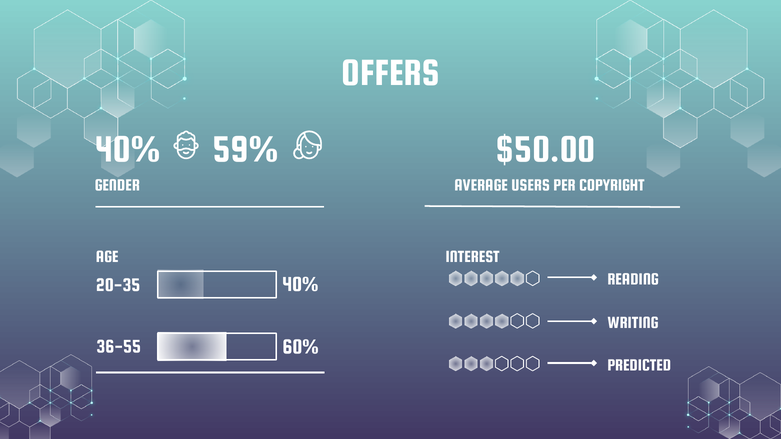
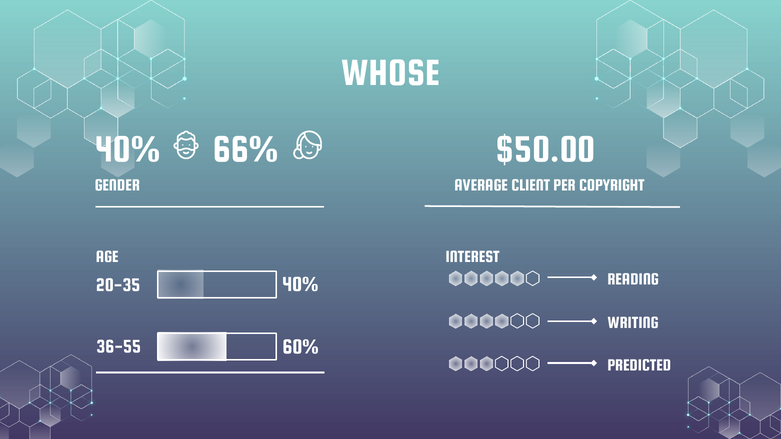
OFFERS: OFFERS -> WHOSE
59%: 59% -> 66%
USERS: USERS -> CLIENT
